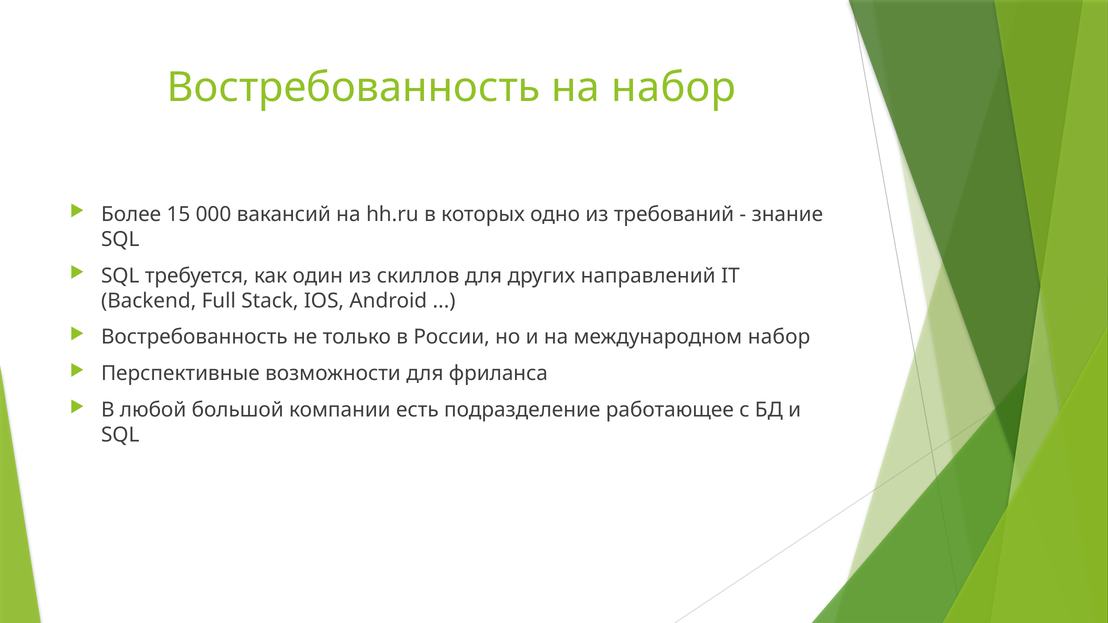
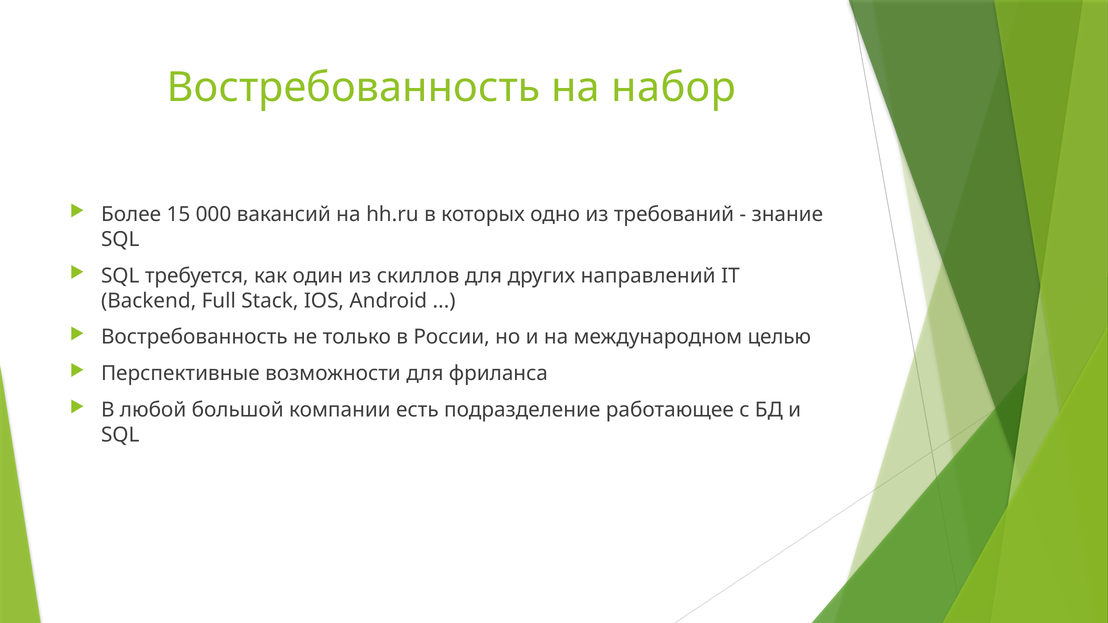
международном набор: набор -> целью
